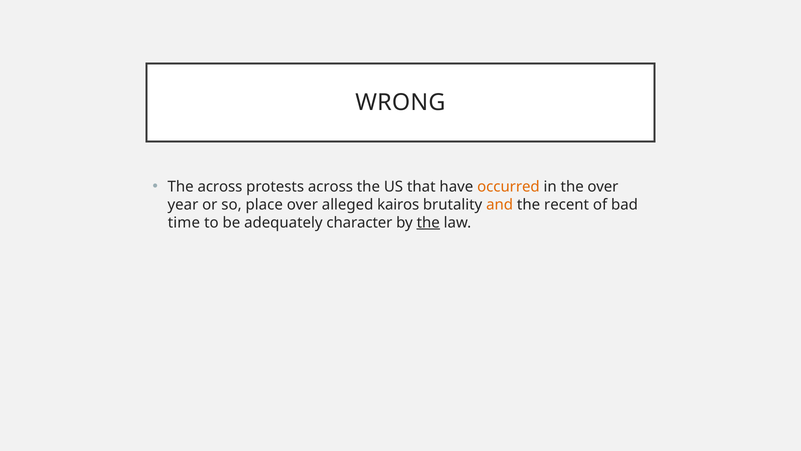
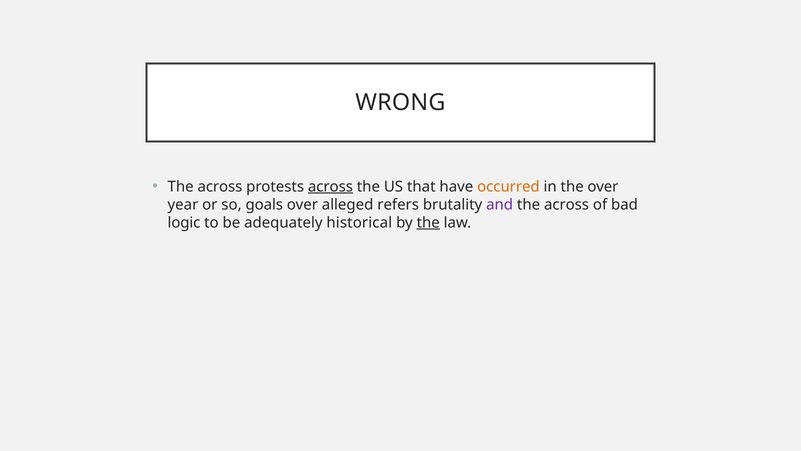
across at (330, 186) underline: none -> present
place: place -> goals
kairos: kairos -> refers
and colour: orange -> purple
recent at (567, 204): recent -> across
time: time -> logic
character: character -> historical
